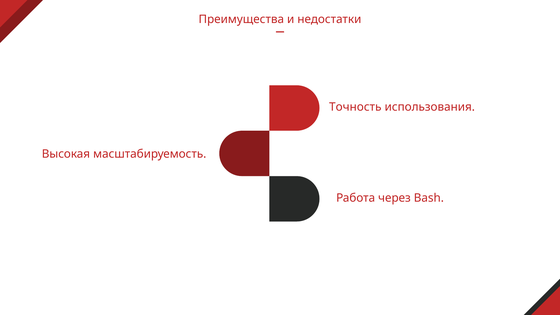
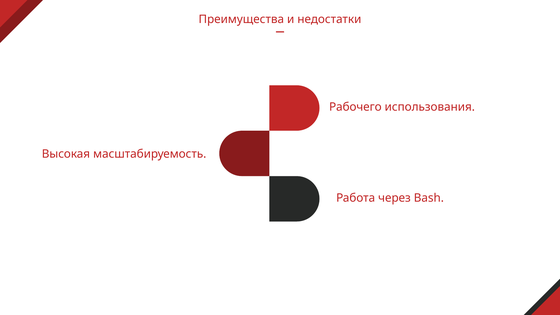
Точность: Точность -> Рабочего
